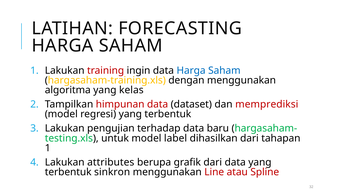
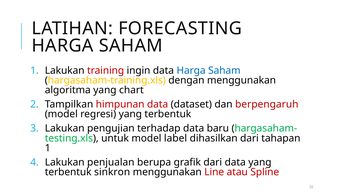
kelas: kelas -> chart
memprediksi: memprediksi -> berpengaruh
attributes: attributes -> penjualan
